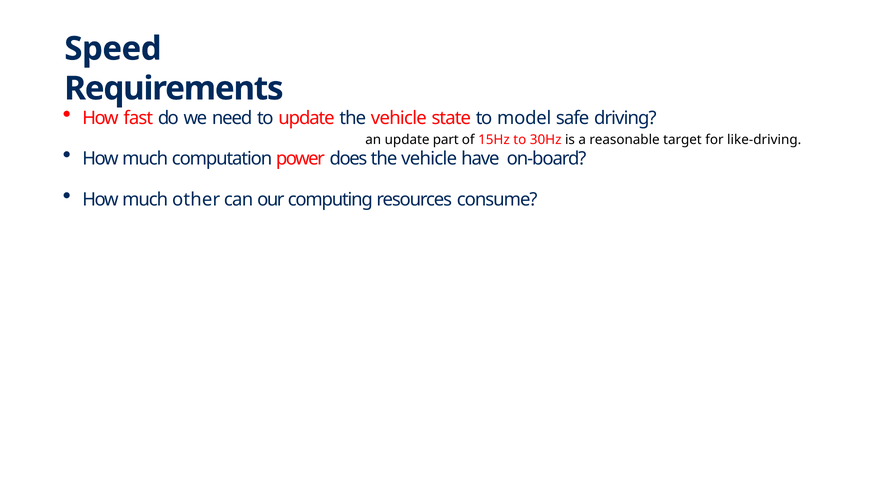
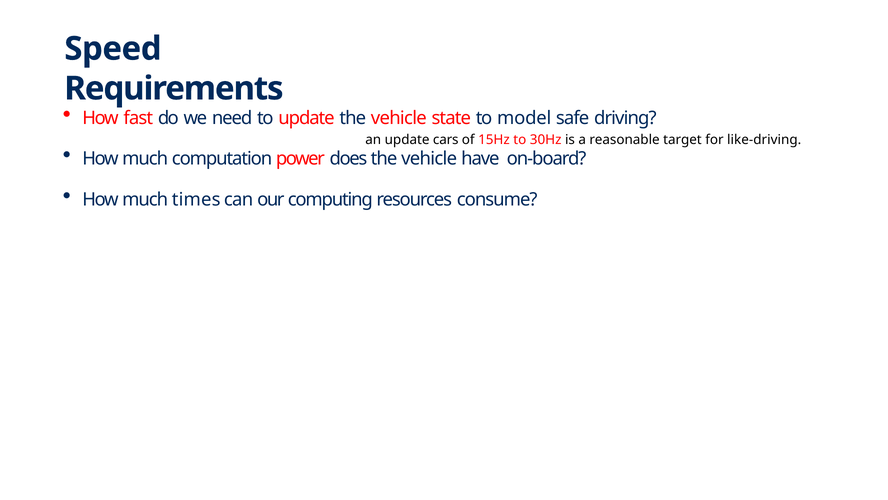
part: part -> cars
other: other -> times
